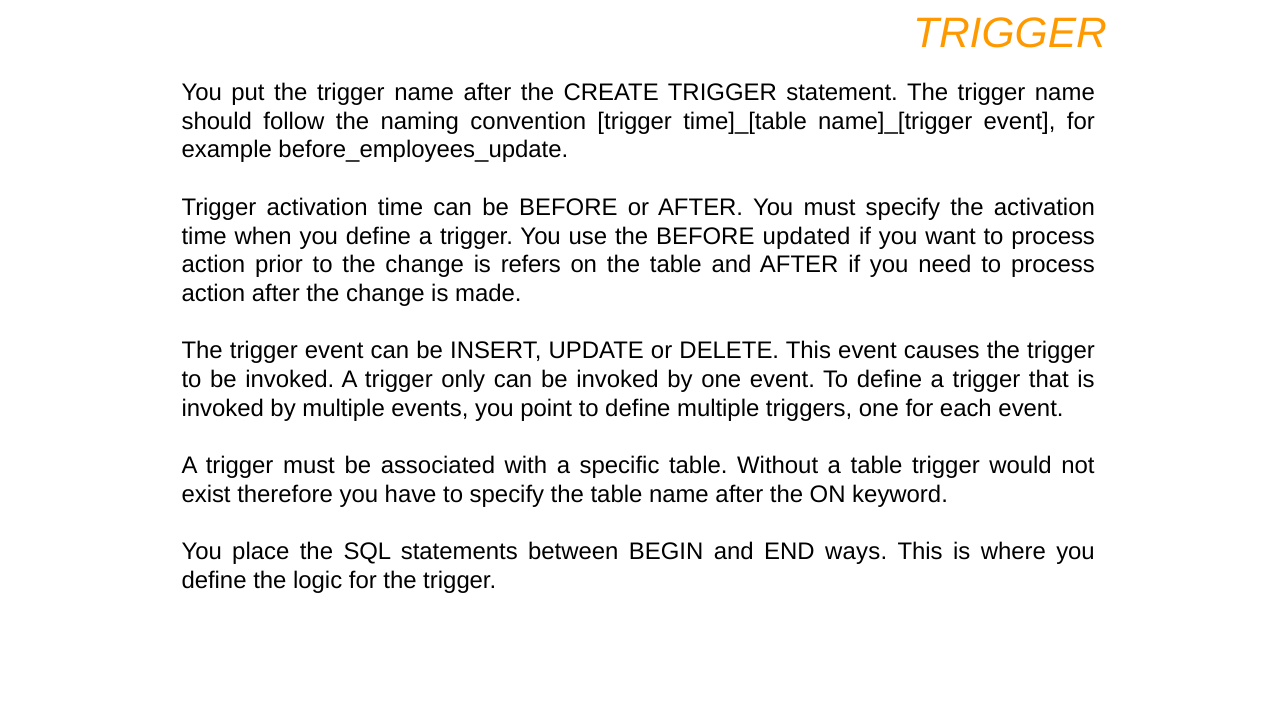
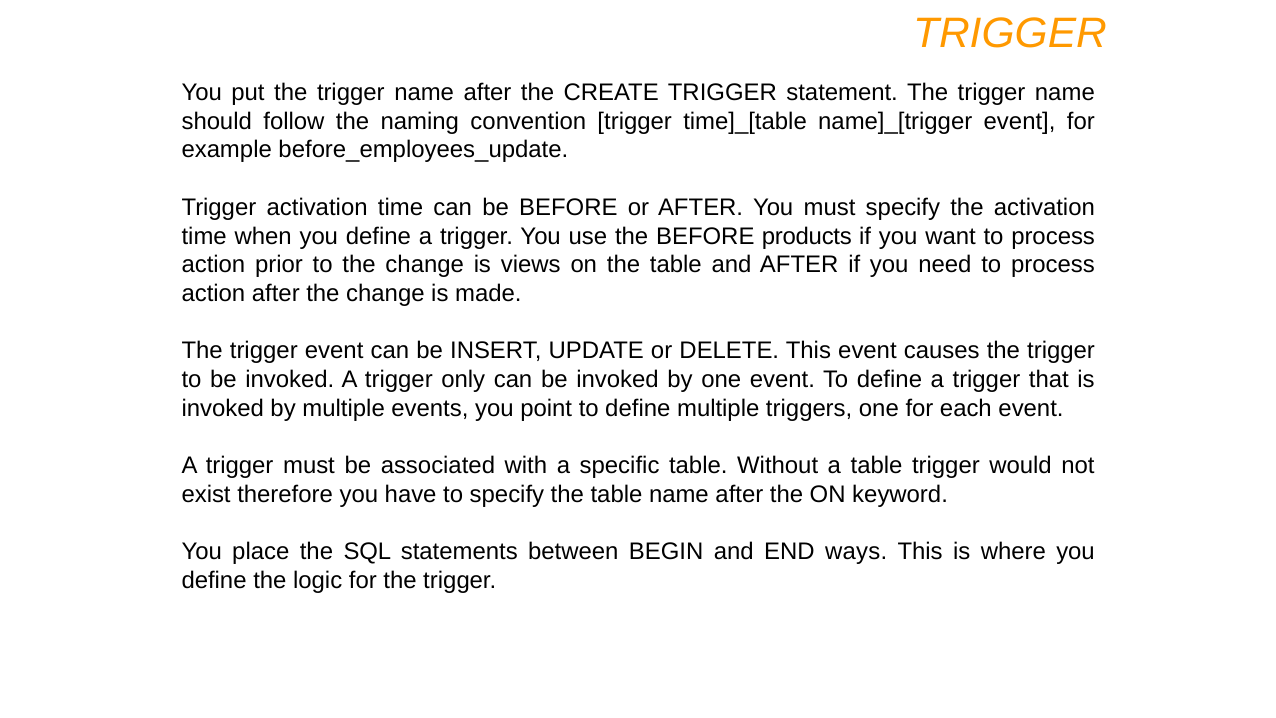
updated: updated -> products
refers: refers -> views
